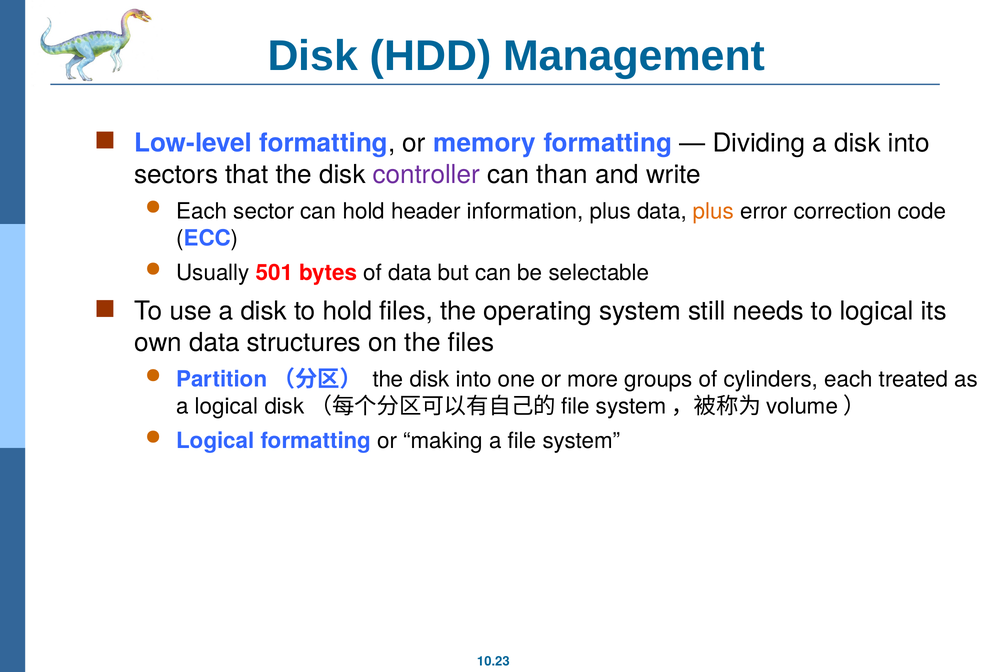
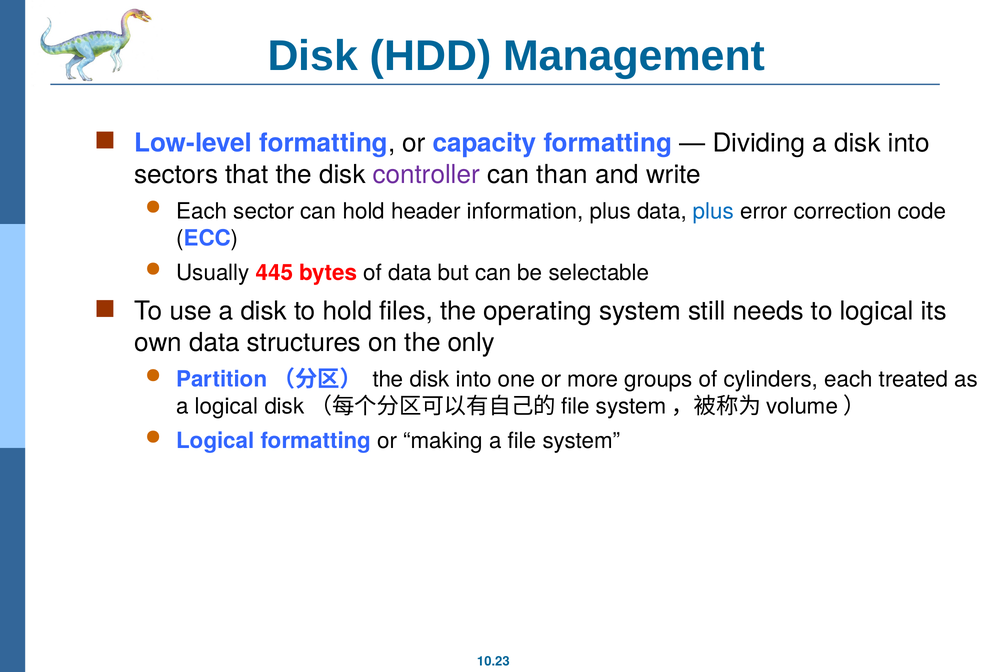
memory: memory -> capacity
plus at (714, 211) colour: orange -> blue
501: 501 -> 445
the files: files -> only
